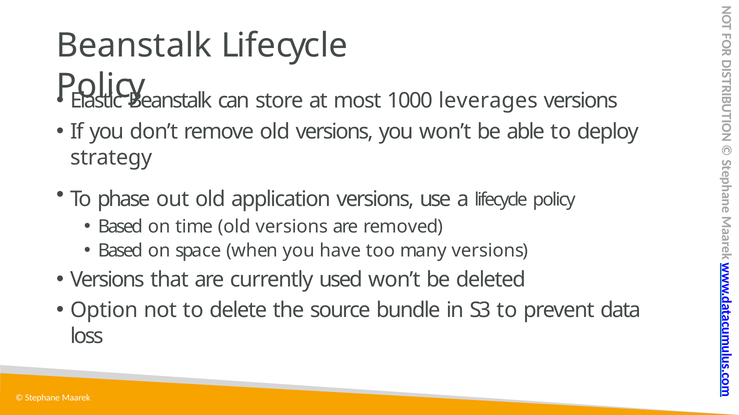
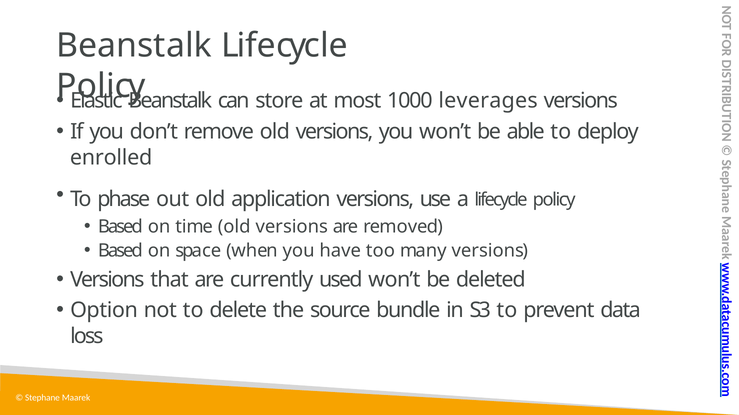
strategy: strategy -> enrolled
